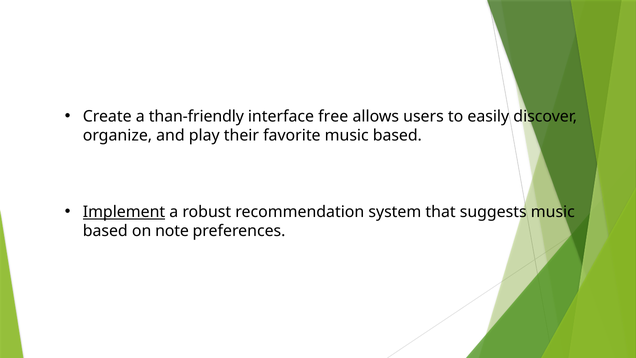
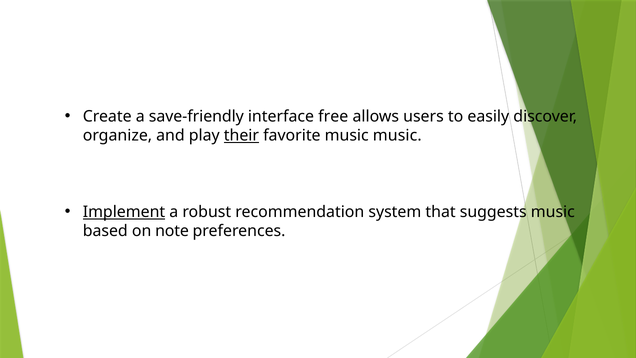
than-friendly: than-friendly -> save-friendly
their underline: none -> present
favorite music based: based -> music
